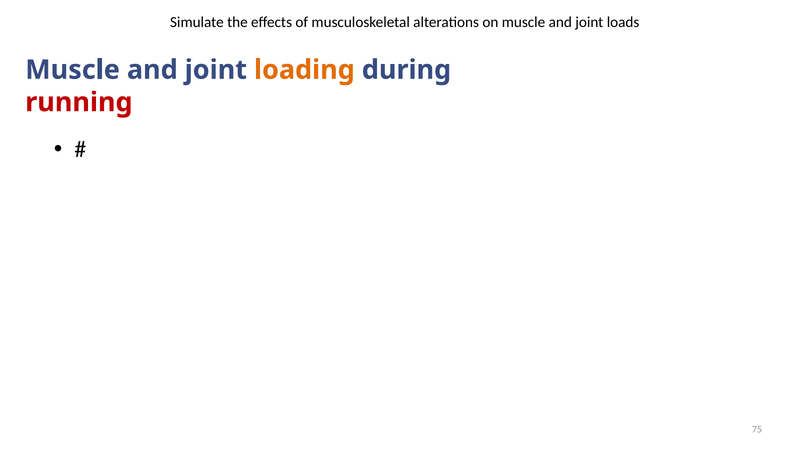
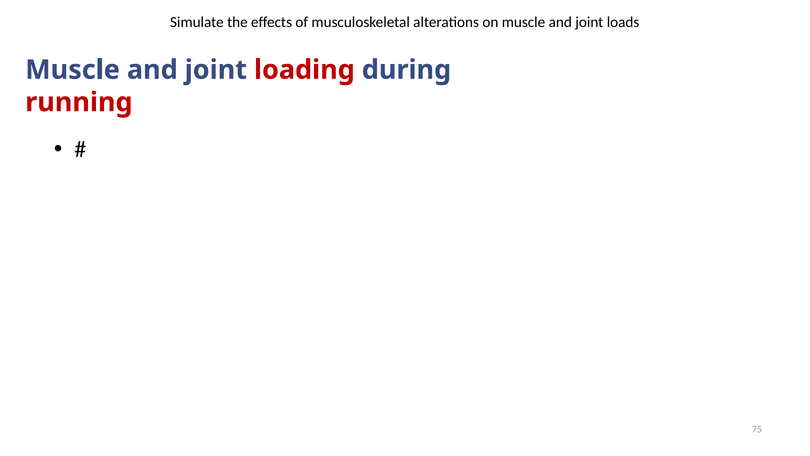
loading colour: orange -> red
